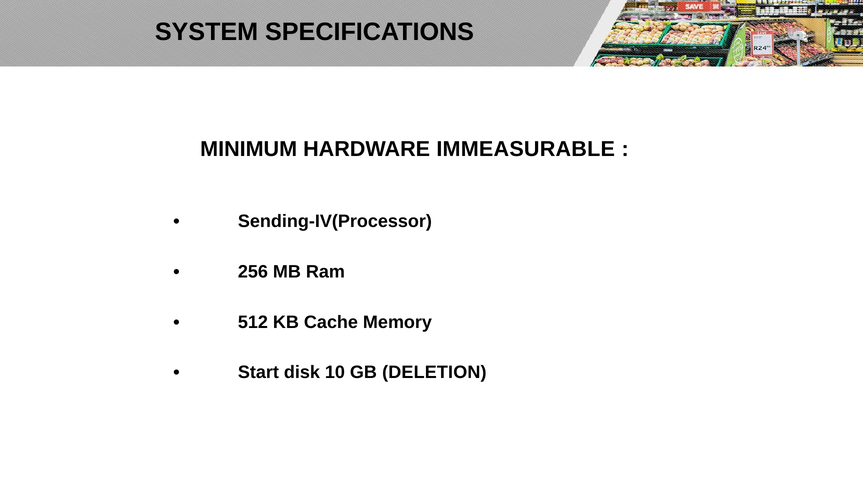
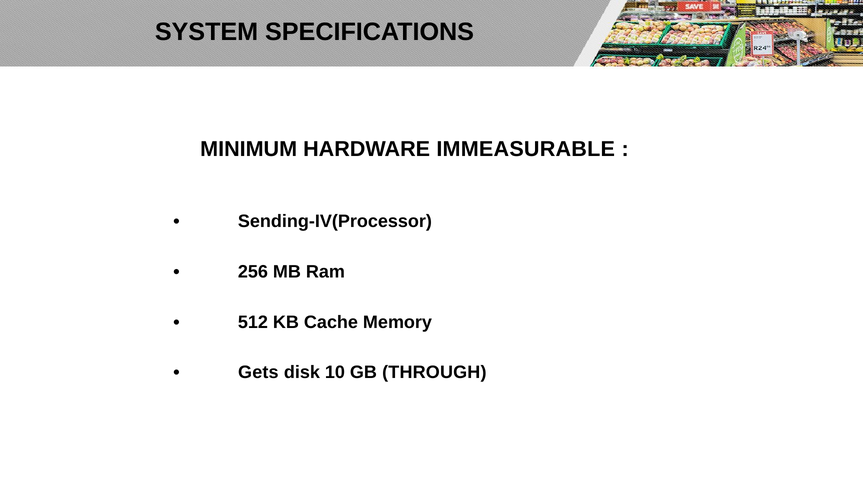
Start: Start -> Gets
DELETION: DELETION -> THROUGH
